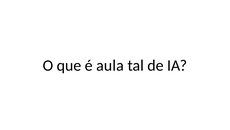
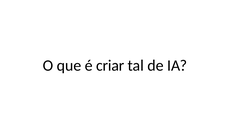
aula: aula -> criar
